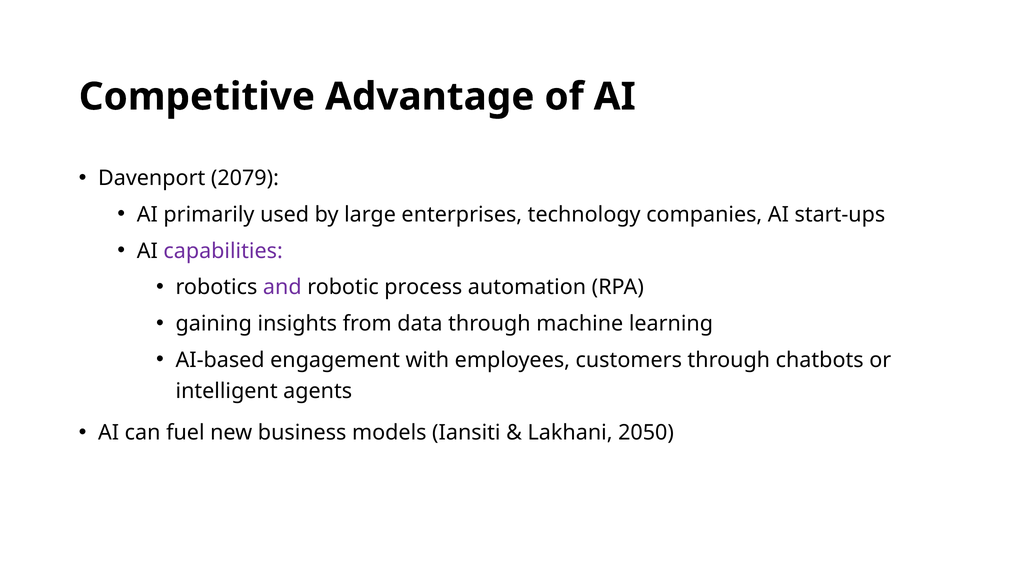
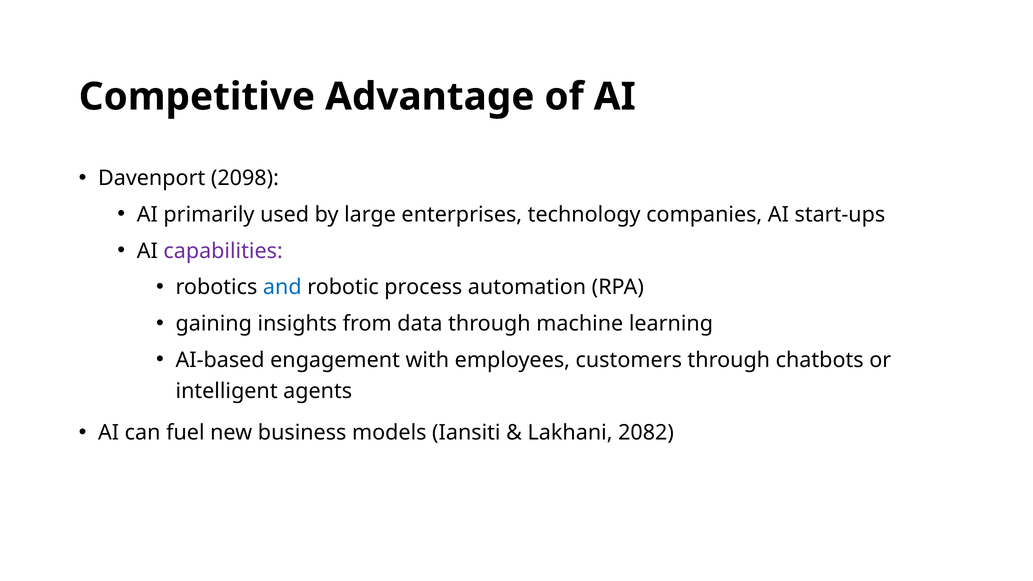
2079: 2079 -> 2098
and colour: purple -> blue
2050: 2050 -> 2082
